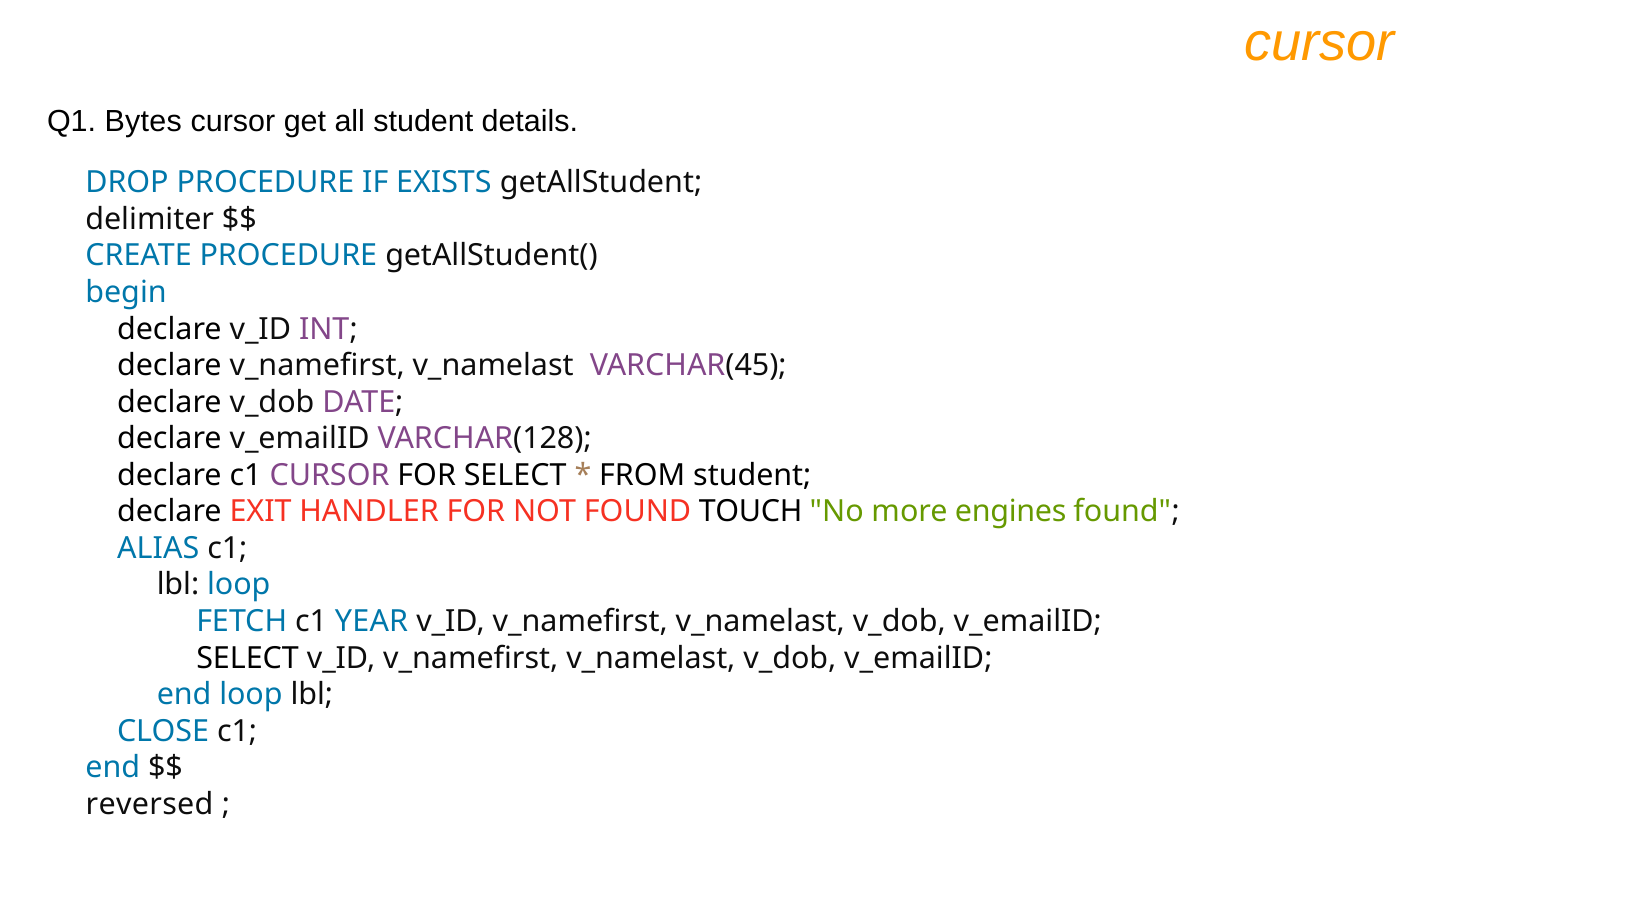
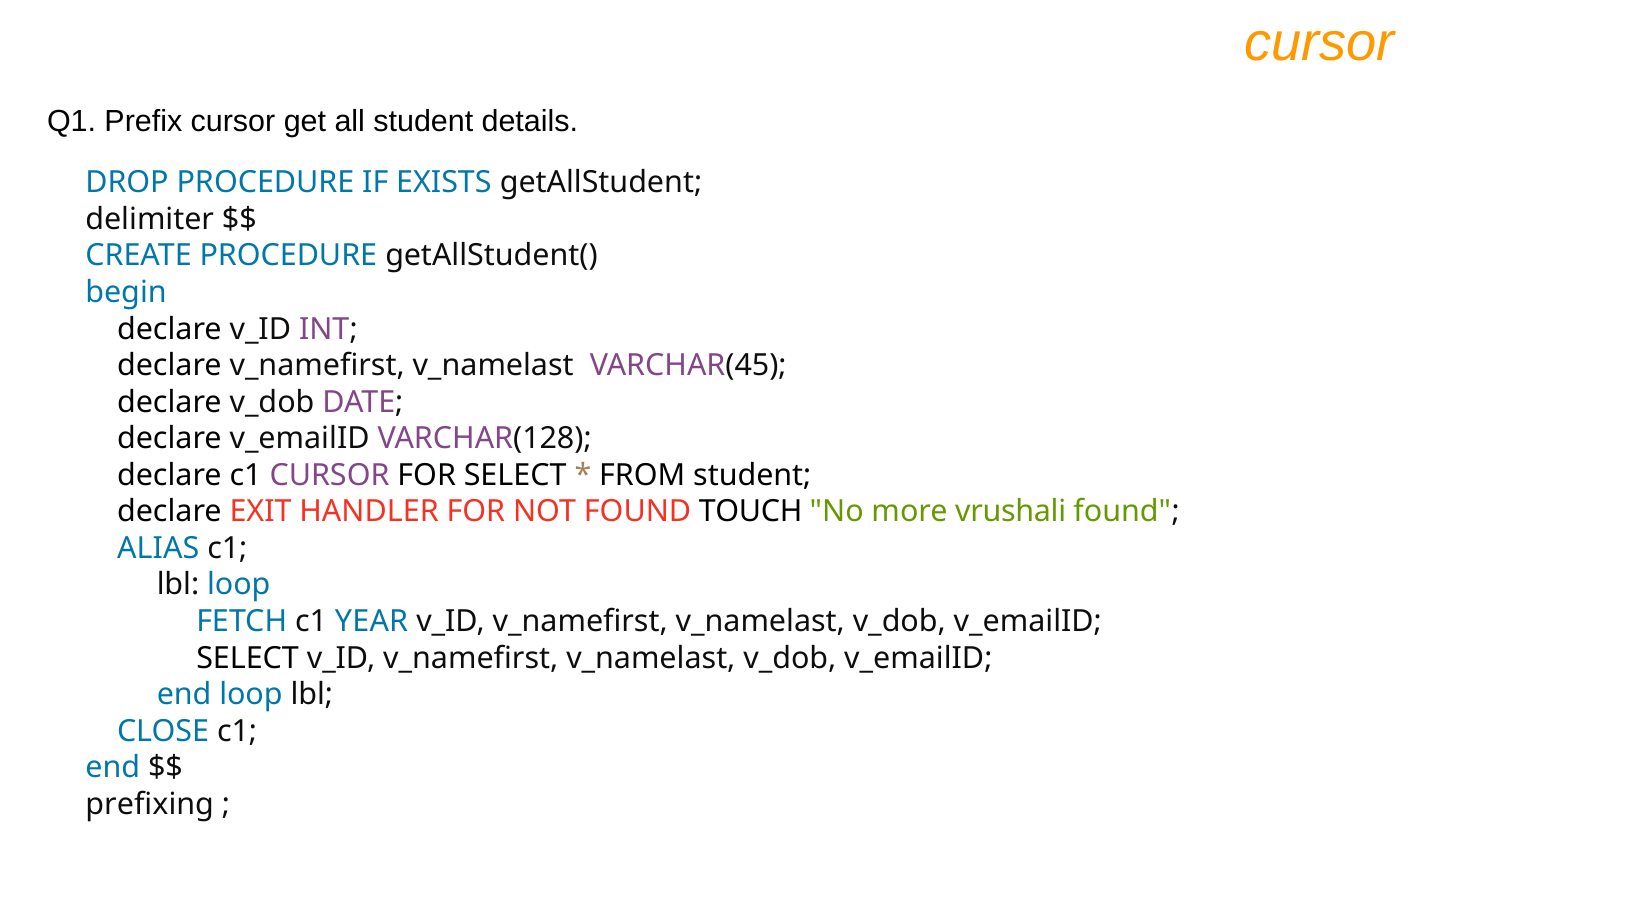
Bytes: Bytes -> Prefix
engines: engines -> vrushali
reversed: reversed -> prefixing
